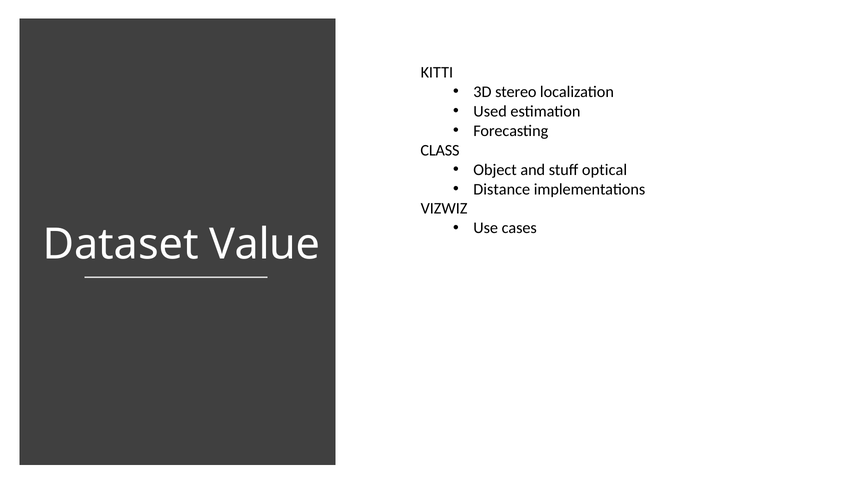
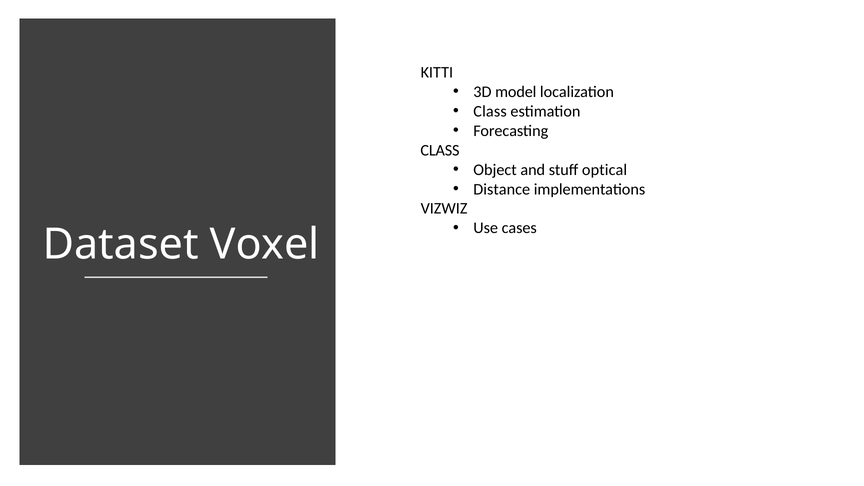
stereo: stereo -> model
Used at (490, 111): Used -> Class
Value: Value -> Voxel
